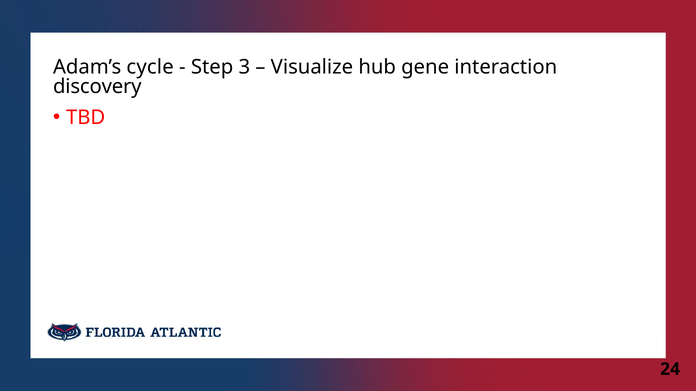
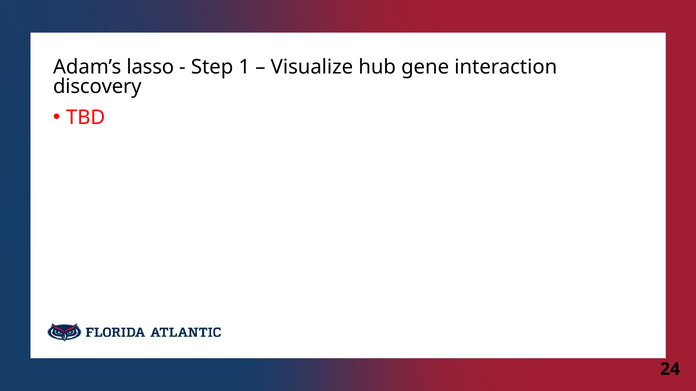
cycle: cycle -> lasso
3: 3 -> 1
